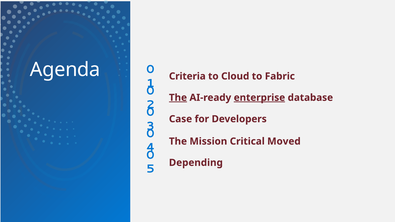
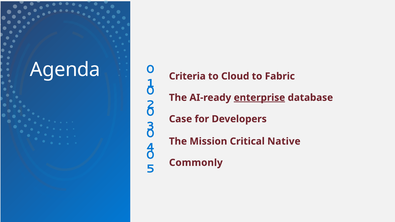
The at (178, 98) underline: present -> none
Moved: Moved -> Native
Depending: Depending -> Commonly
